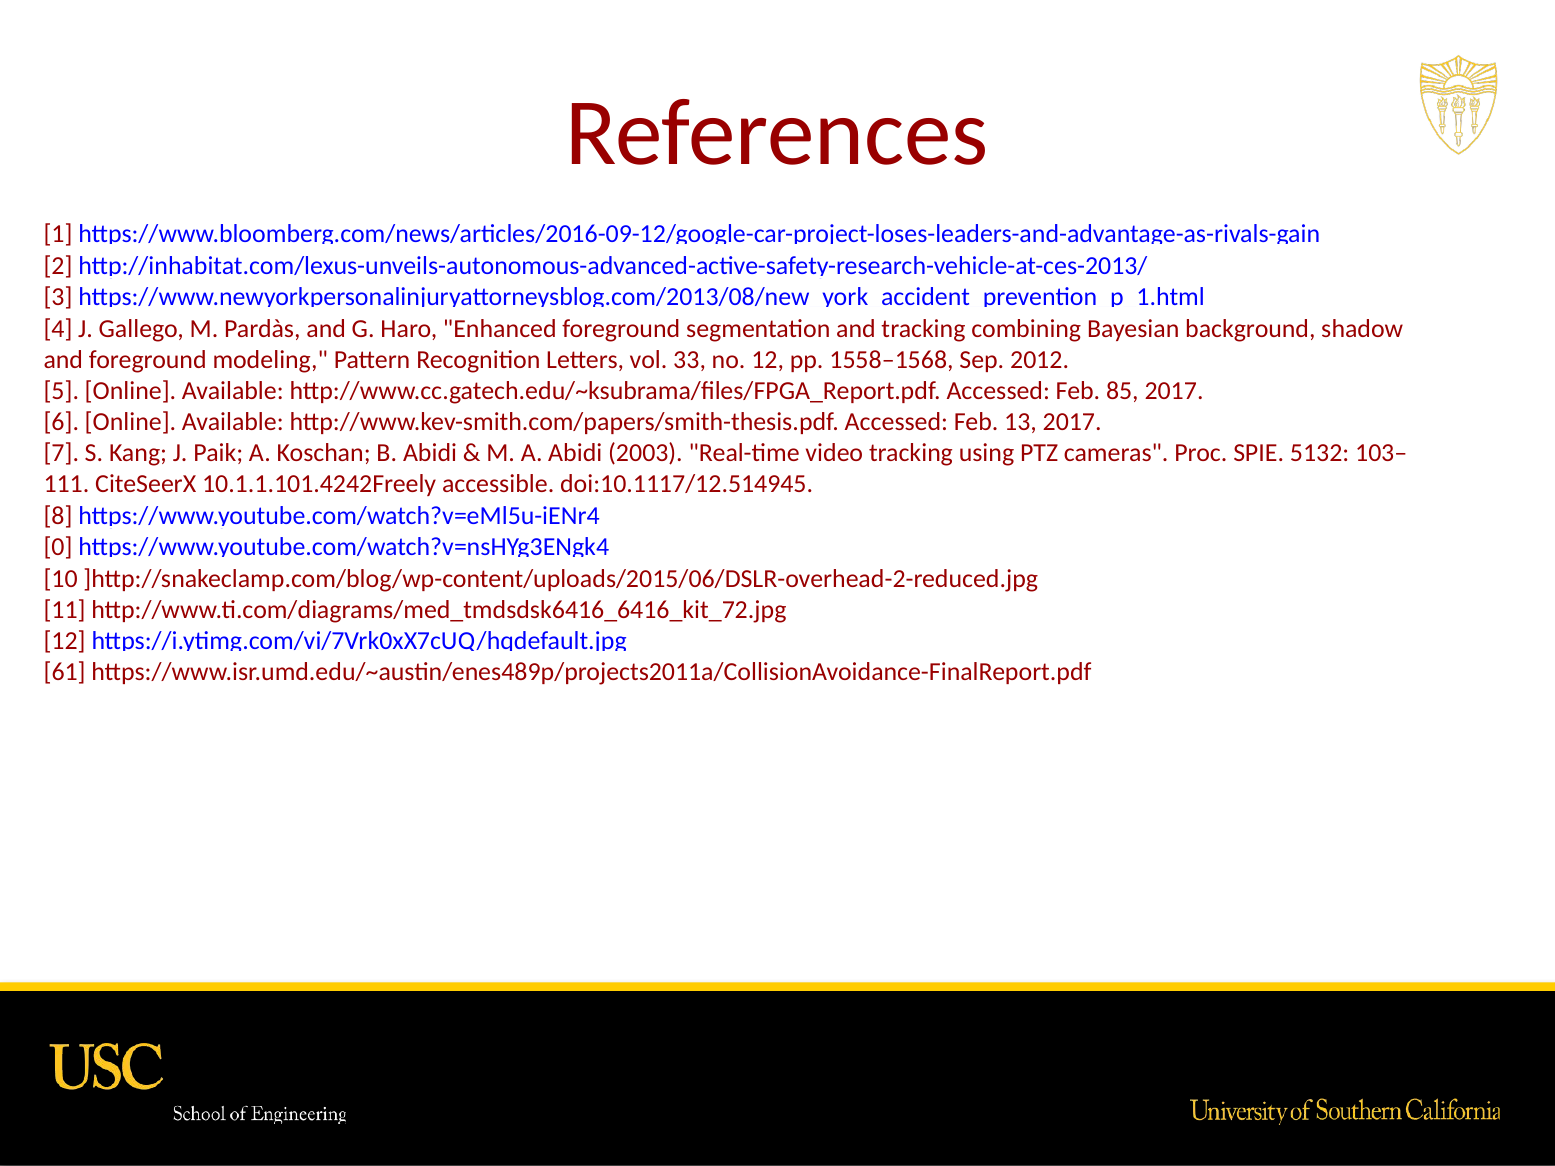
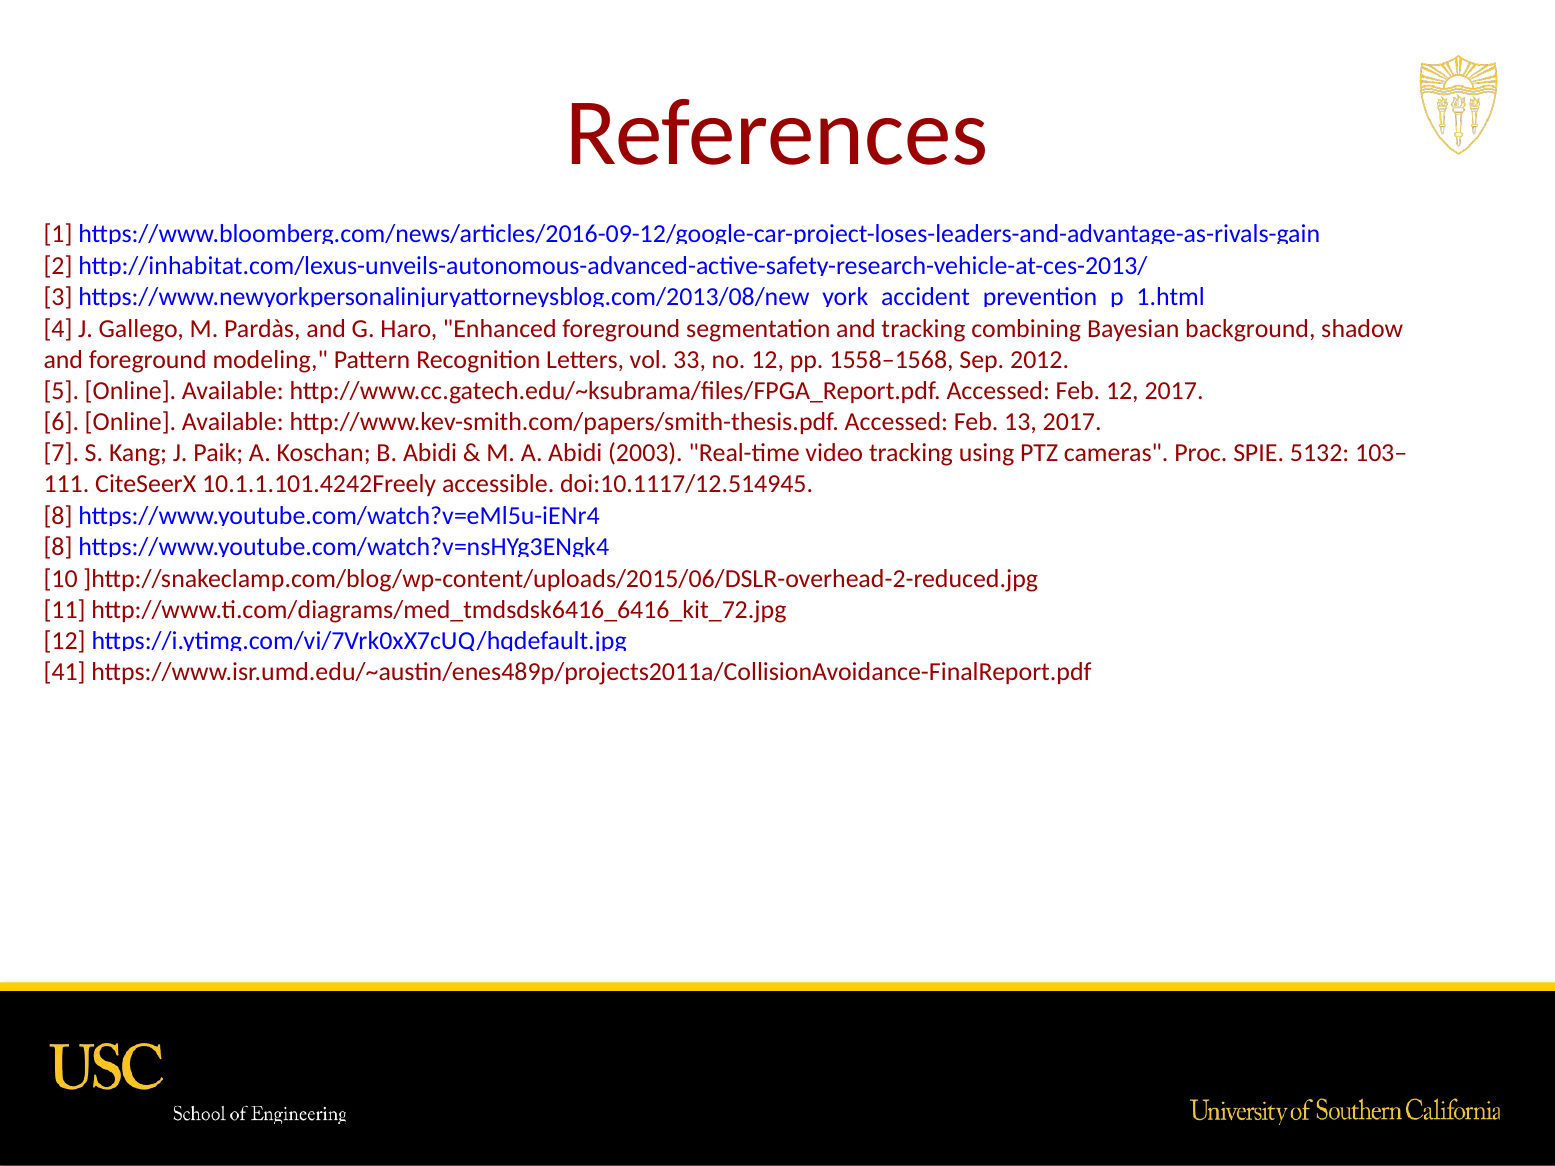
Feb 85: 85 -> 12
0 at (58, 547): 0 -> 8
61: 61 -> 41
